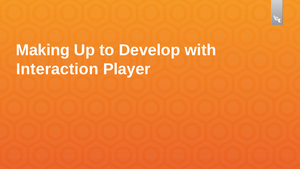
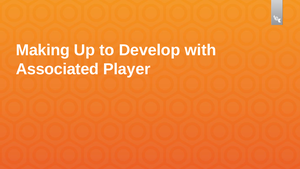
Interaction: Interaction -> Associated
